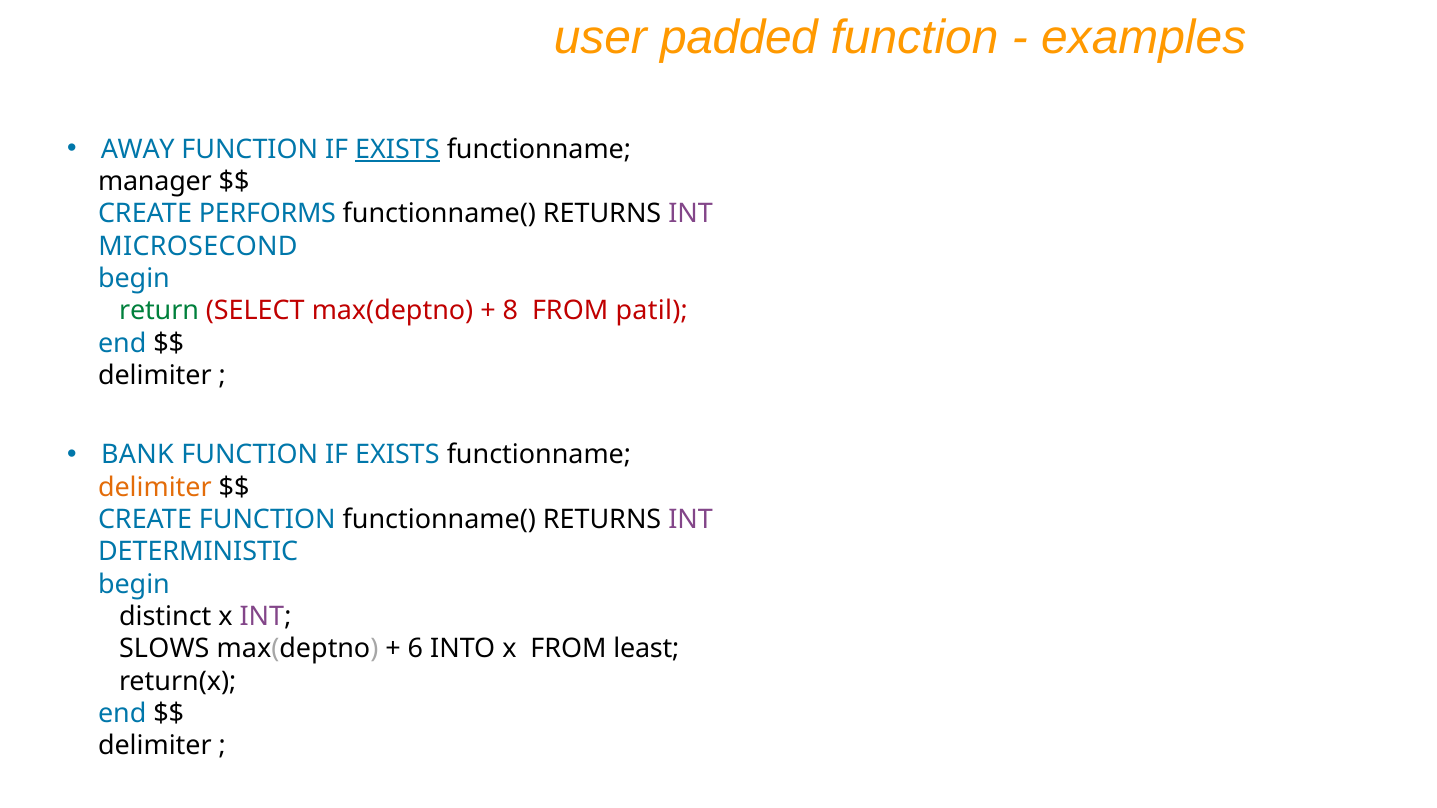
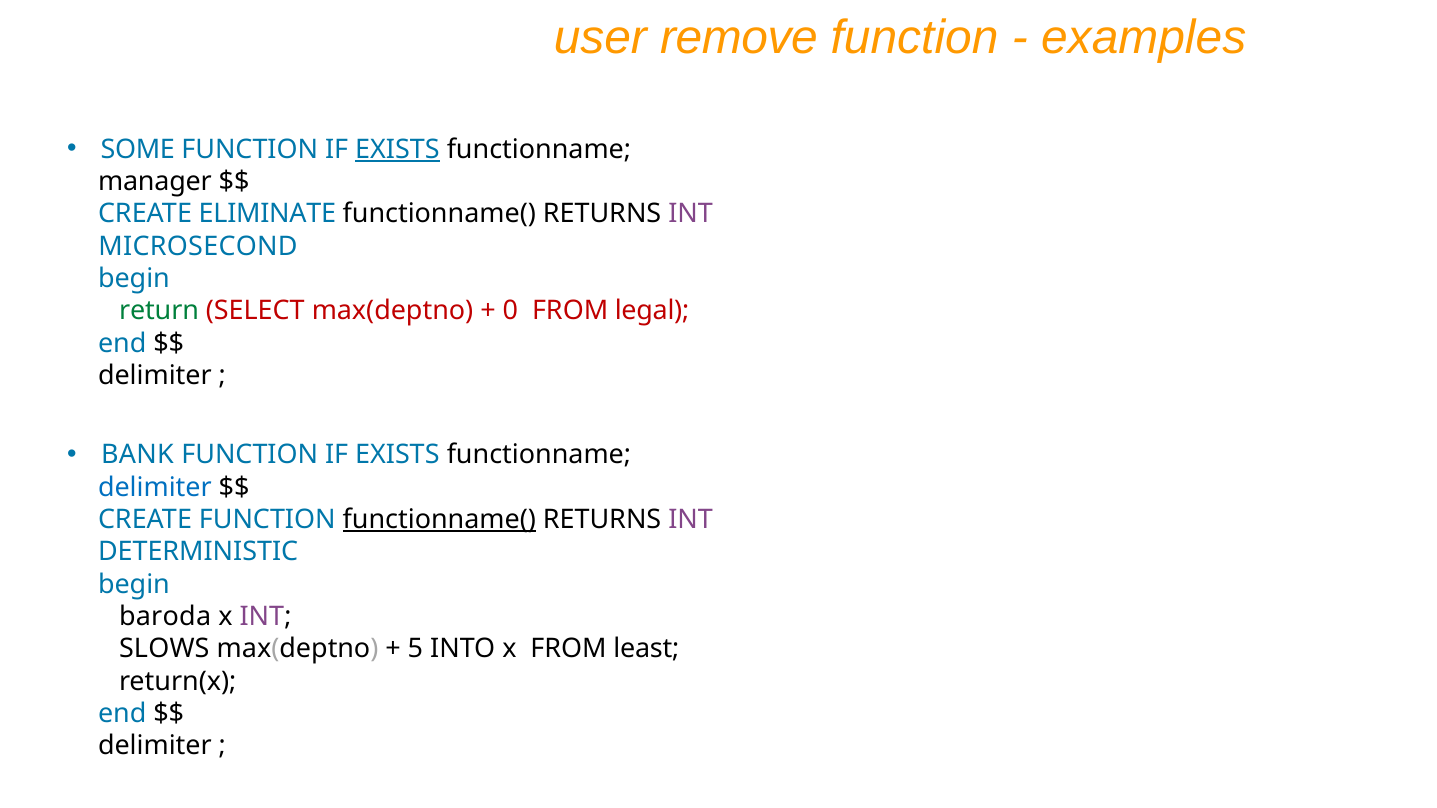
padded: padded -> remove
AWAY: AWAY -> SOME
PERFORMS: PERFORMS -> ELIMINATE
8: 8 -> 0
patil: patil -> legal
delimiter at (155, 487) colour: orange -> blue
functionname( at (439, 520) underline: none -> present
distinct: distinct -> baroda
6: 6 -> 5
